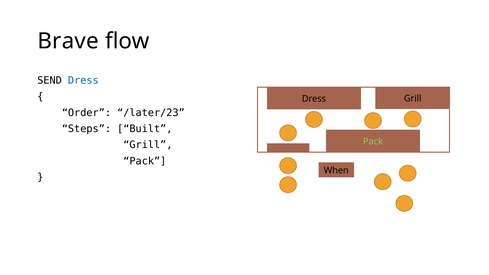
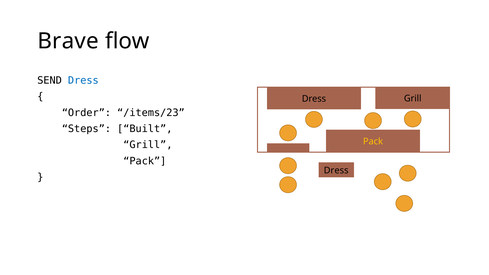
/later/23: /later/23 -> /items/23
Pack at (373, 142) colour: light green -> yellow
When at (336, 170): When -> Dress
